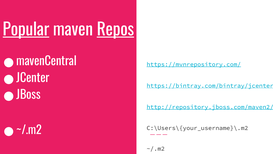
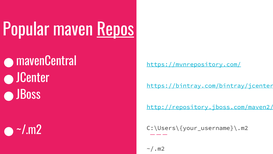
Popular underline: present -> none
